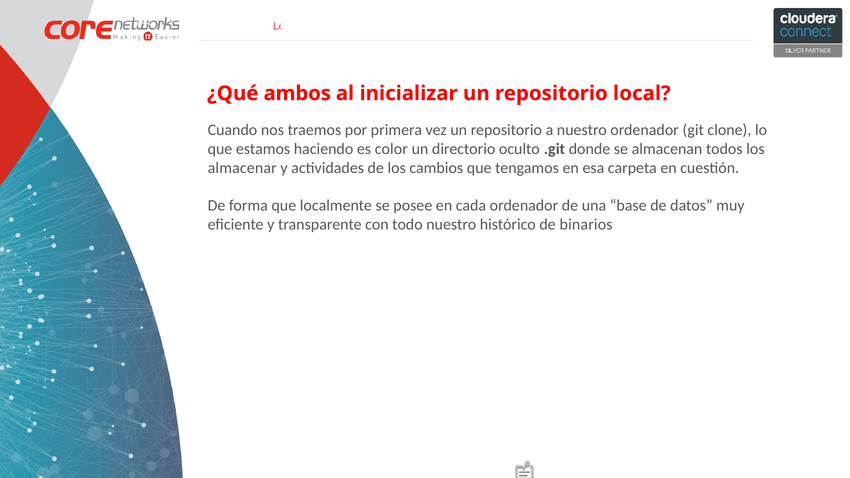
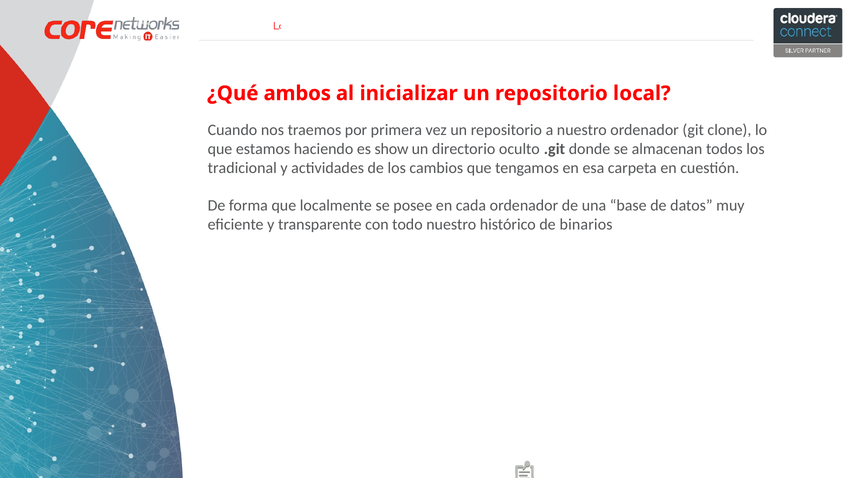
color: color -> show
almacenar: almacenar -> tradicional
